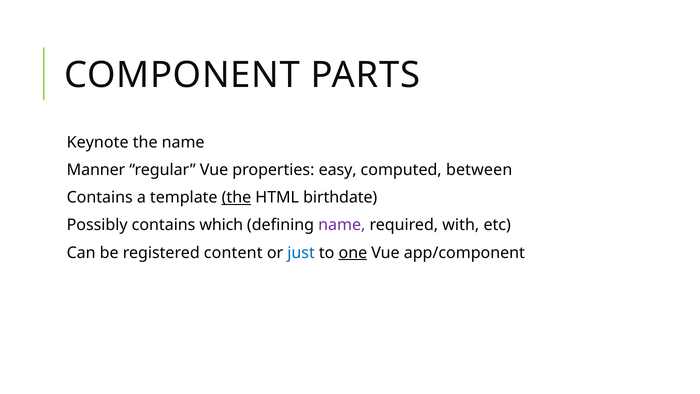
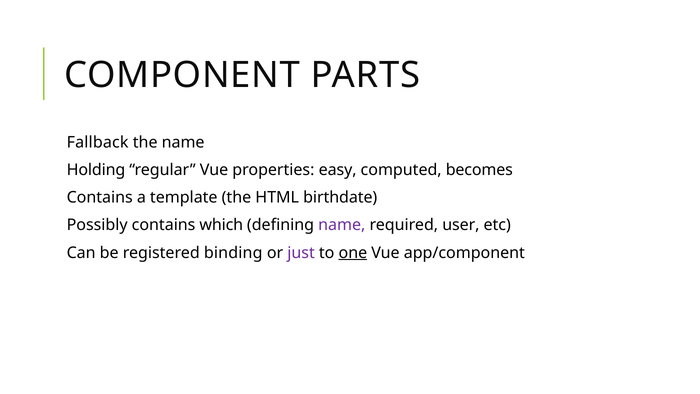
Keynote: Keynote -> Fallback
Manner: Manner -> Holding
between: between -> becomes
the at (236, 197) underline: present -> none
with: with -> user
content: content -> binding
just colour: blue -> purple
